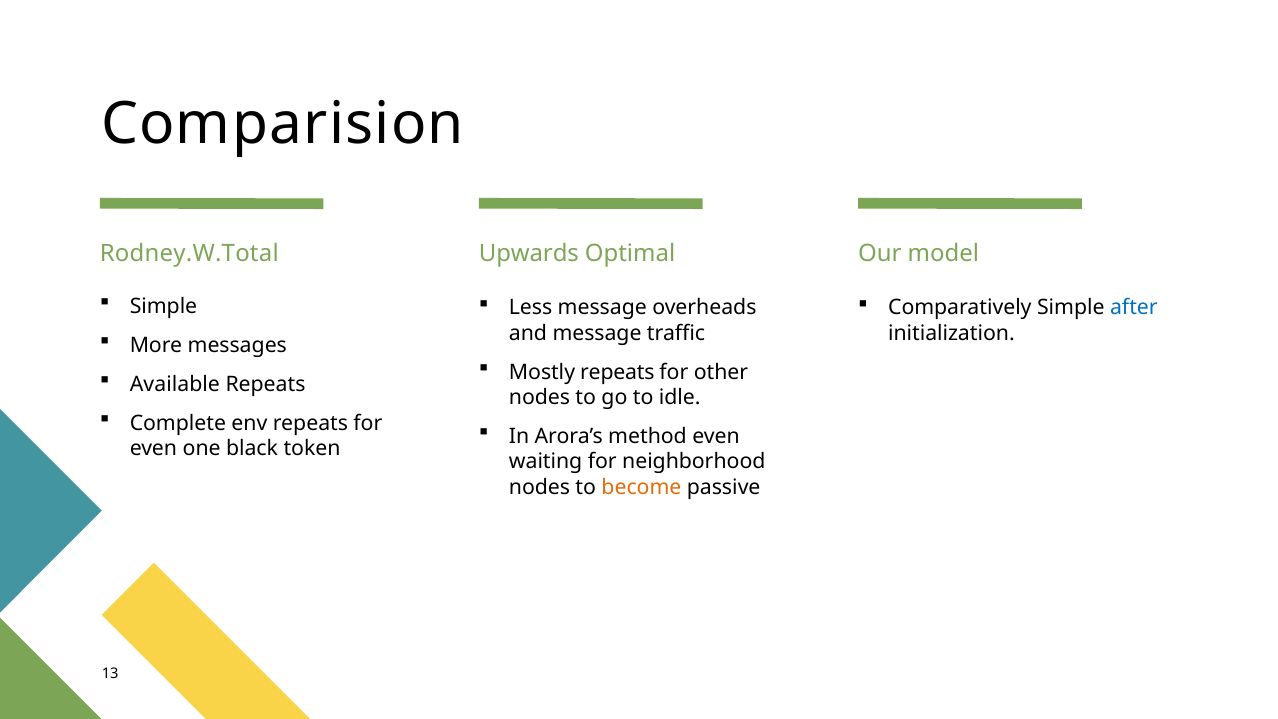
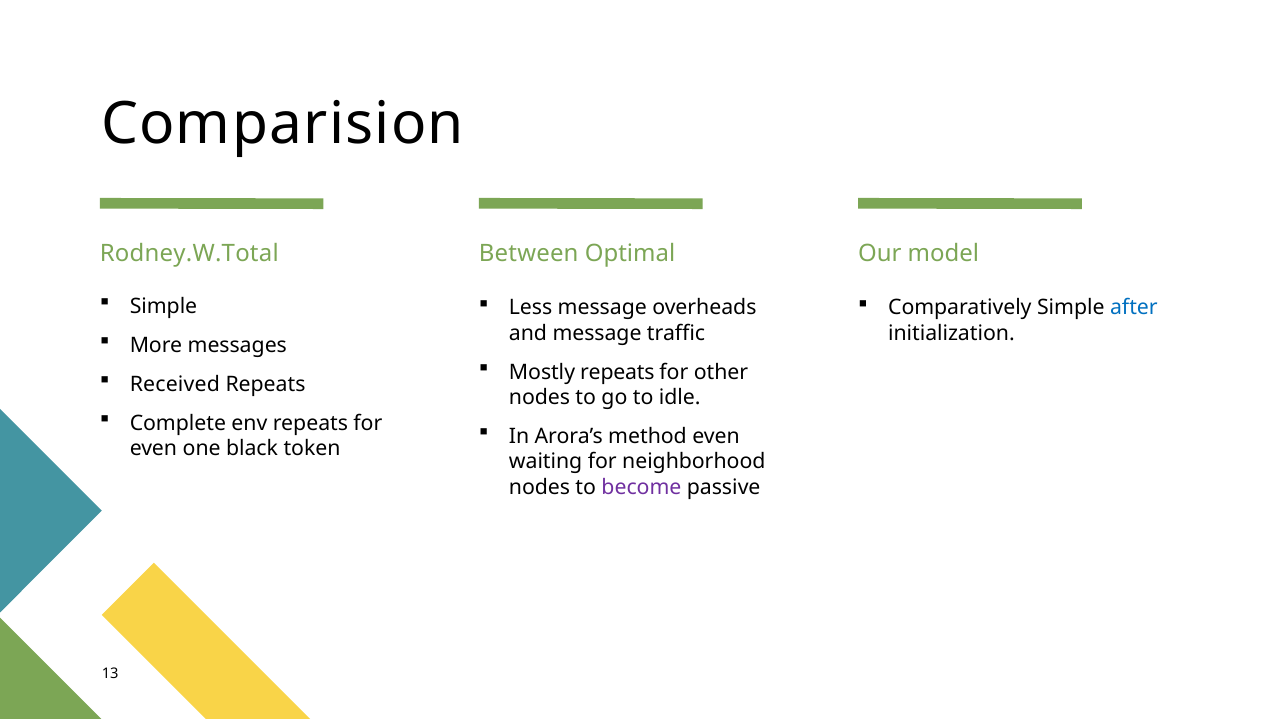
Upwards: Upwards -> Between
Available: Available -> Received
become colour: orange -> purple
